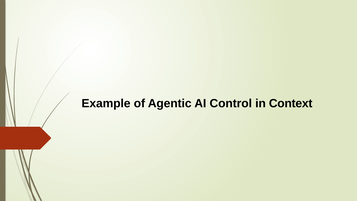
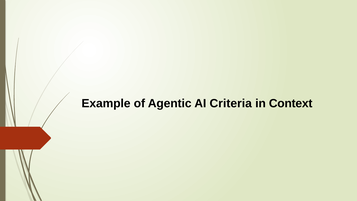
Control: Control -> Criteria
